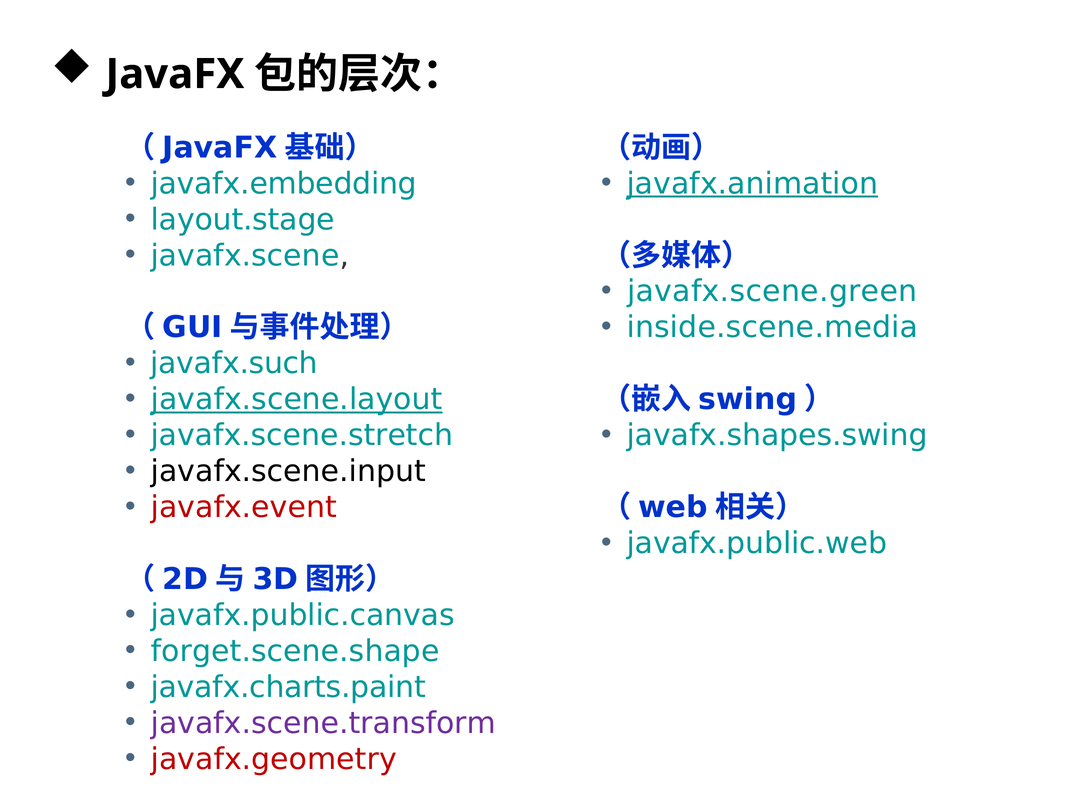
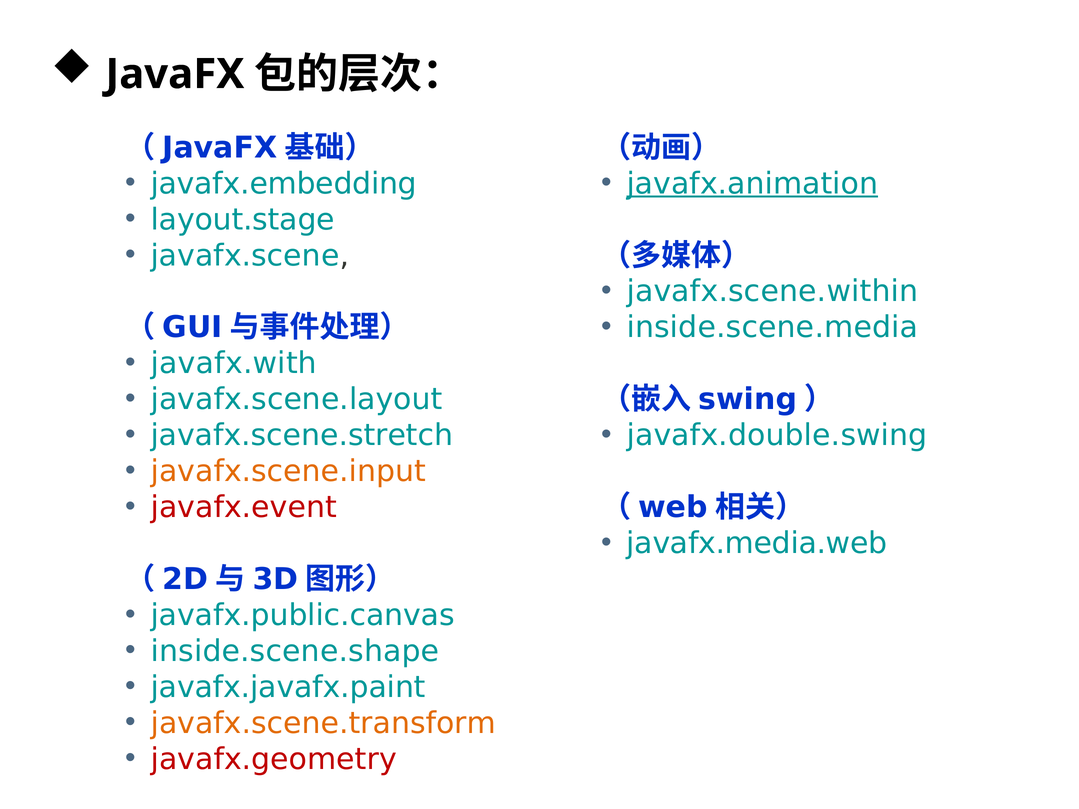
javafx.scene.green: javafx.scene.green -> javafx.scene.within
javafx.such: javafx.such -> javafx.with
javafx.scene.layout underline: present -> none
javafx.shapes.swing: javafx.shapes.swing -> javafx.double.swing
javafx.scene.input colour: black -> orange
javafx.public.web: javafx.public.web -> javafx.media.web
forget.scene.shape: forget.scene.shape -> inside.scene.shape
javafx.charts.paint: javafx.charts.paint -> javafx.javafx.paint
javafx.scene.transform colour: purple -> orange
